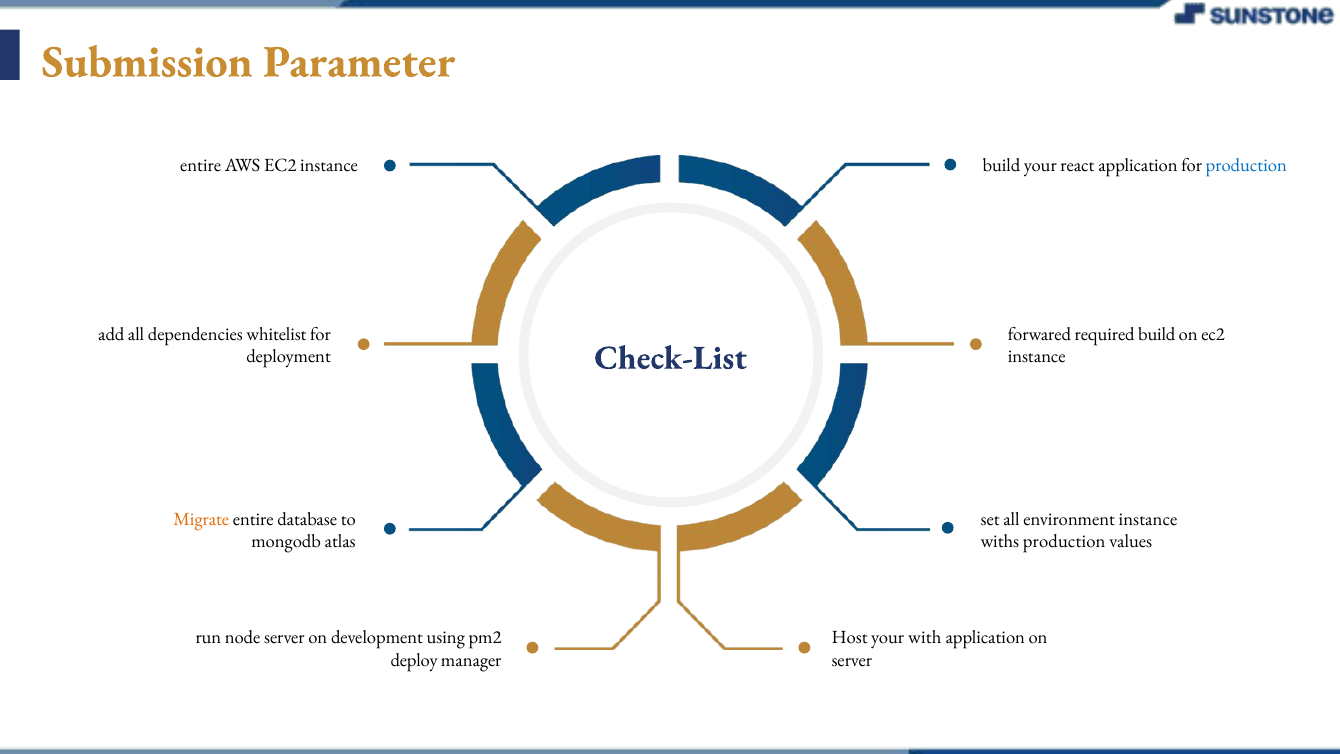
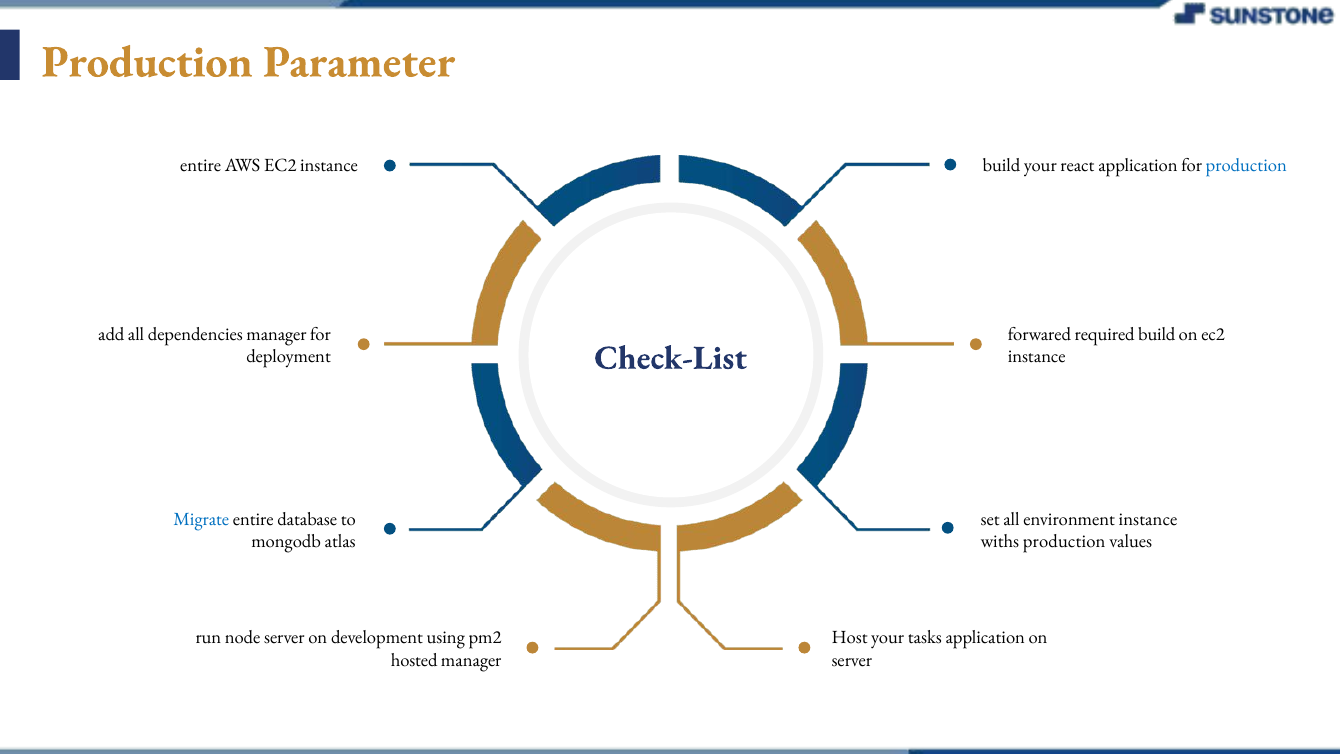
Submission at (147, 62): Submission -> Production
dependencies whitelist: whitelist -> manager
Migrate colour: orange -> blue
with: with -> tasks
deploy: deploy -> hosted
